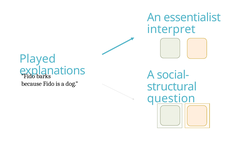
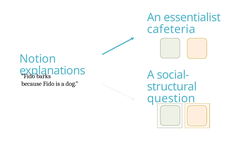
interpret: interpret -> cafeteria
Played: Played -> Notion
